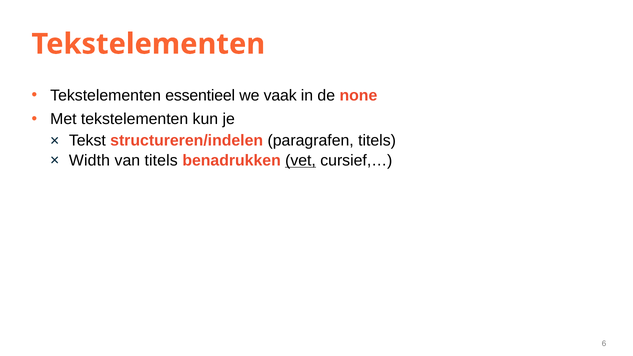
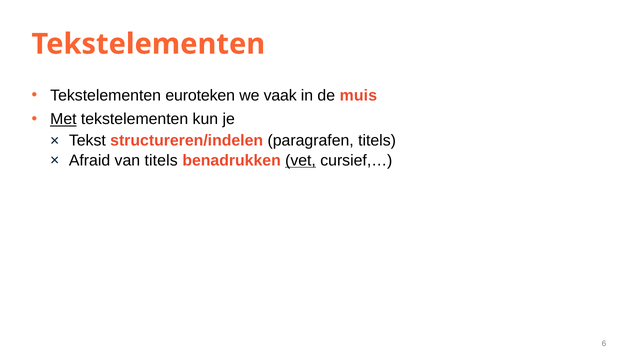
essentieel: essentieel -> euroteken
none: none -> muis
Met underline: none -> present
Width: Width -> Afraid
